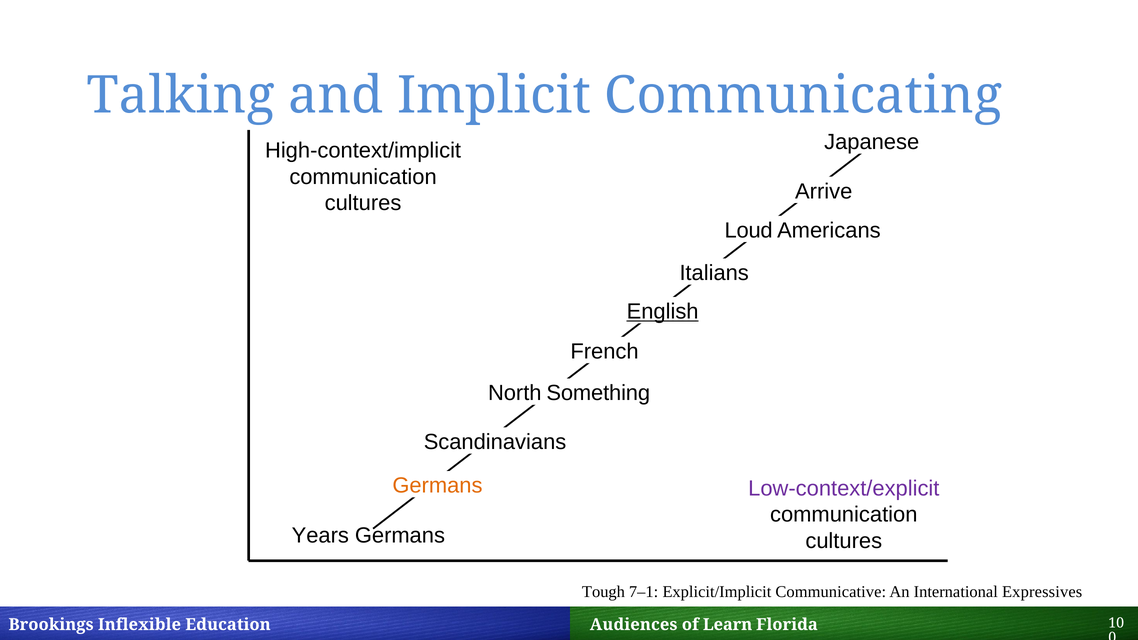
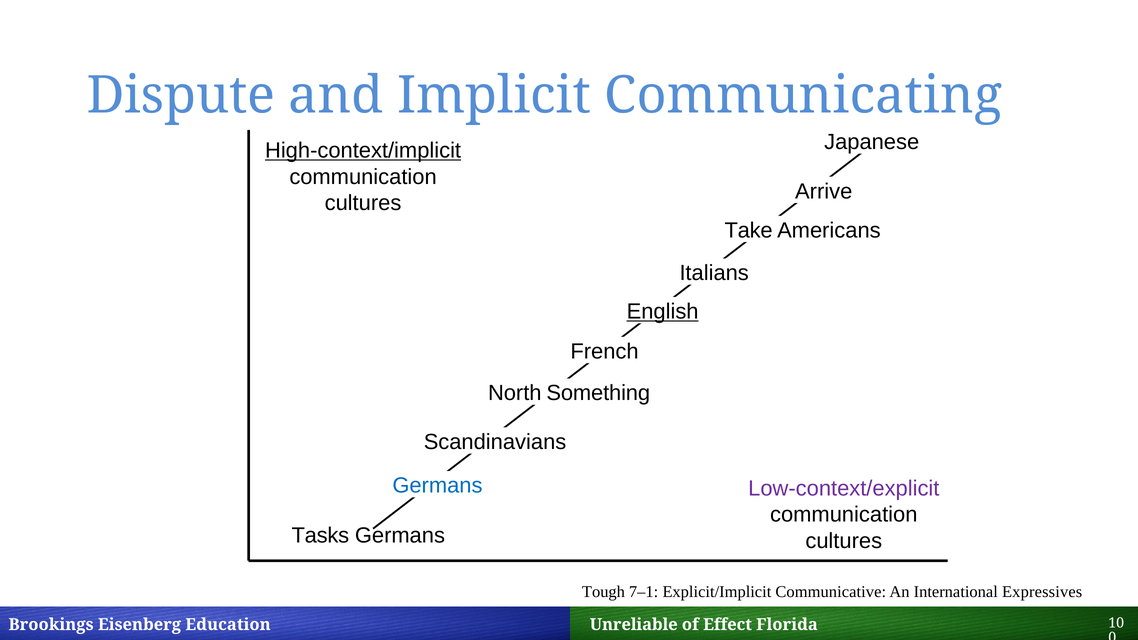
Talking: Talking -> Dispute
High-context/implicit underline: none -> present
Loud: Loud -> Take
Germans at (437, 486) colour: orange -> blue
Years: Years -> Tasks
Inflexible: Inflexible -> Eisenberg
Audiences: Audiences -> Unreliable
Learn: Learn -> Effect
